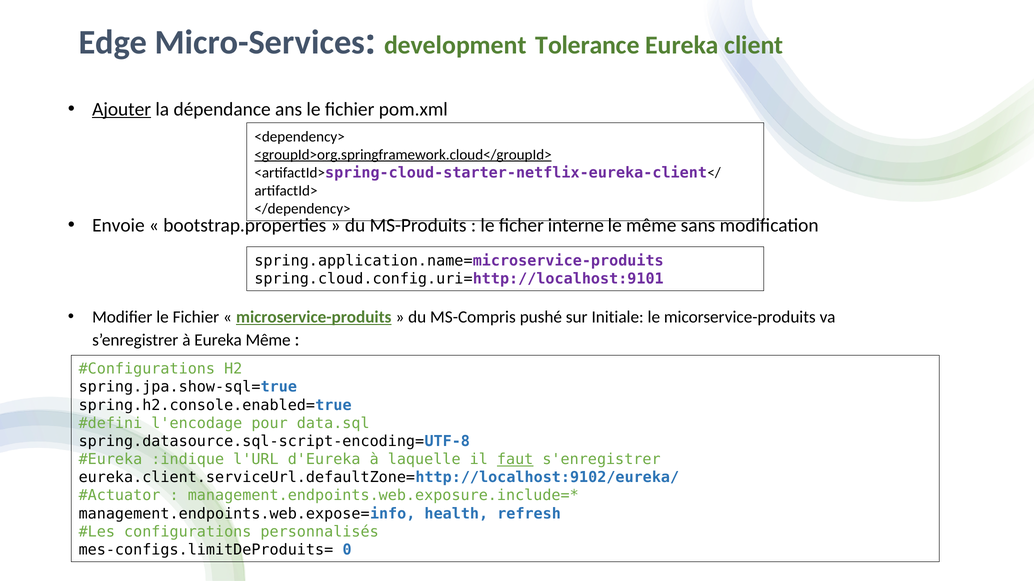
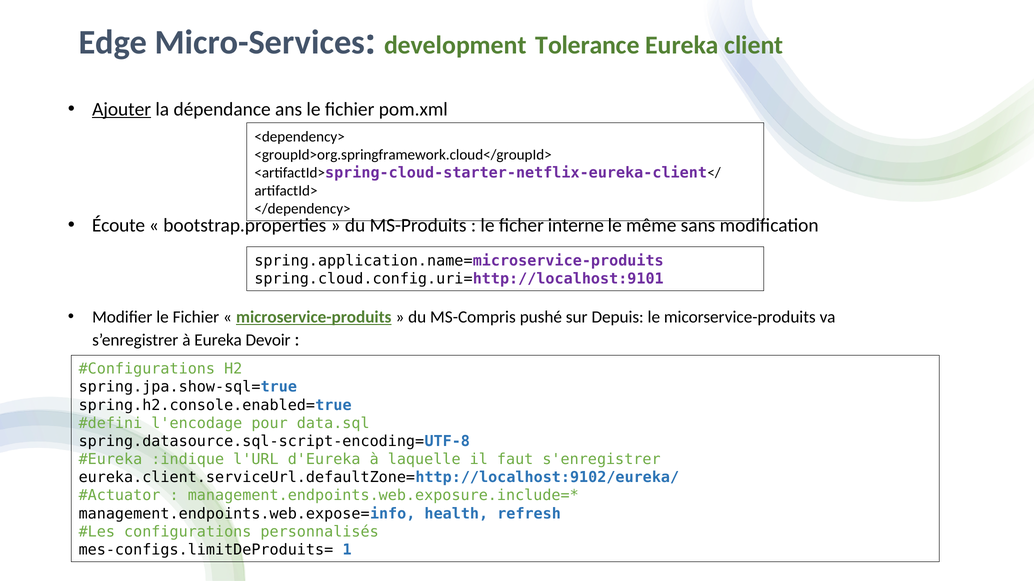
<groupId>org.springframework.cloud</groupId> underline: present -> none
Envoie: Envoie -> Écoute
Initiale: Initiale -> Depuis
Eureka Même: Même -> Devoir
faut underline: present -> none
0: 0 -> 1
